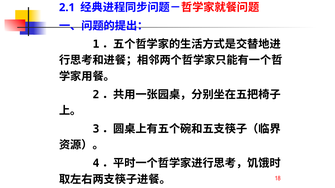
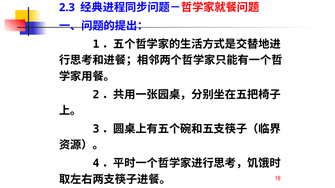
2.1: 2.1 -> 2.3
